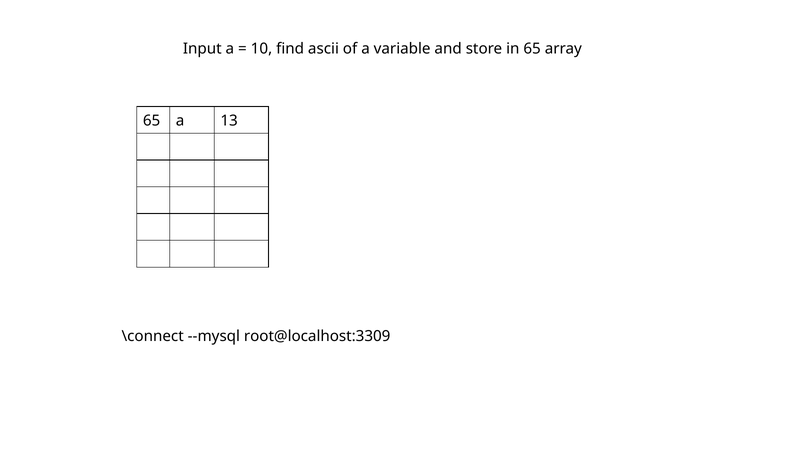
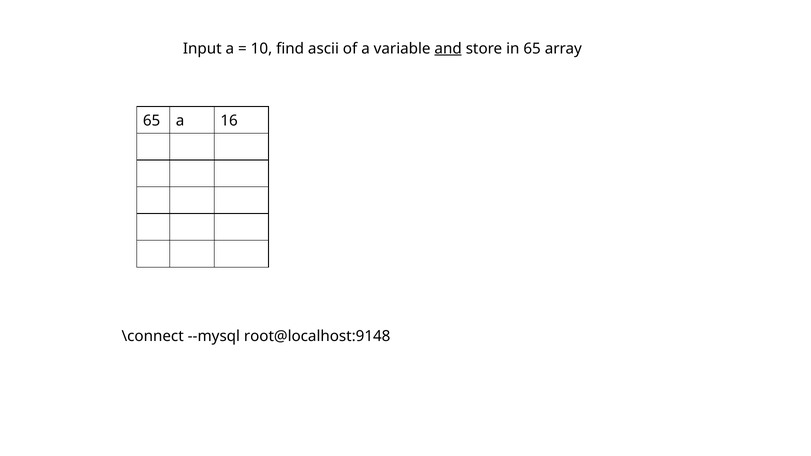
and underline: none -> present
13: 13 -> 16
root@localhost:3309: root@localhost:3309 -> root@localhost:9148
